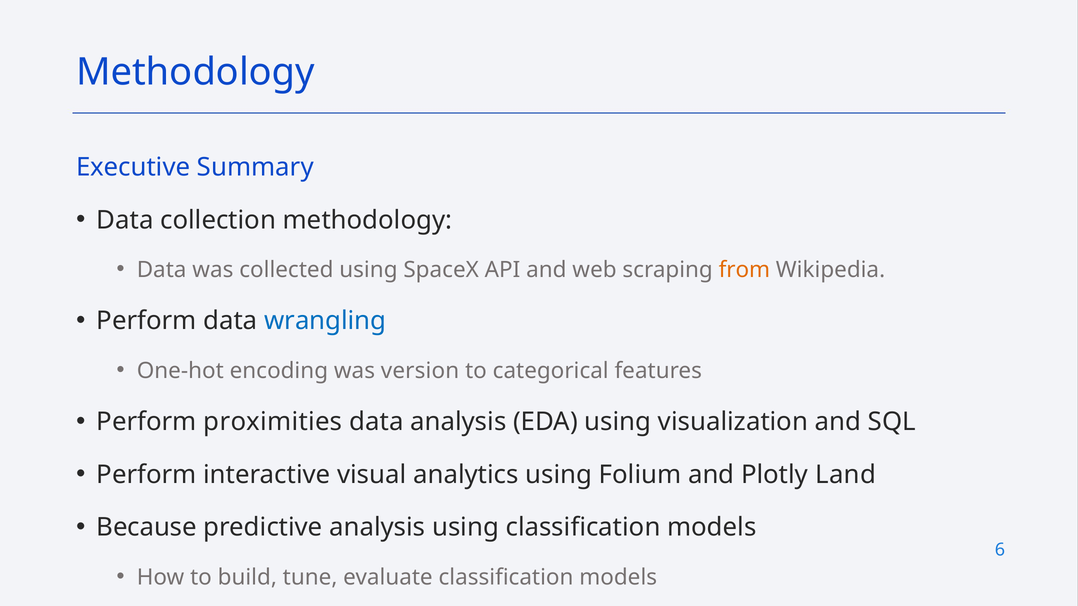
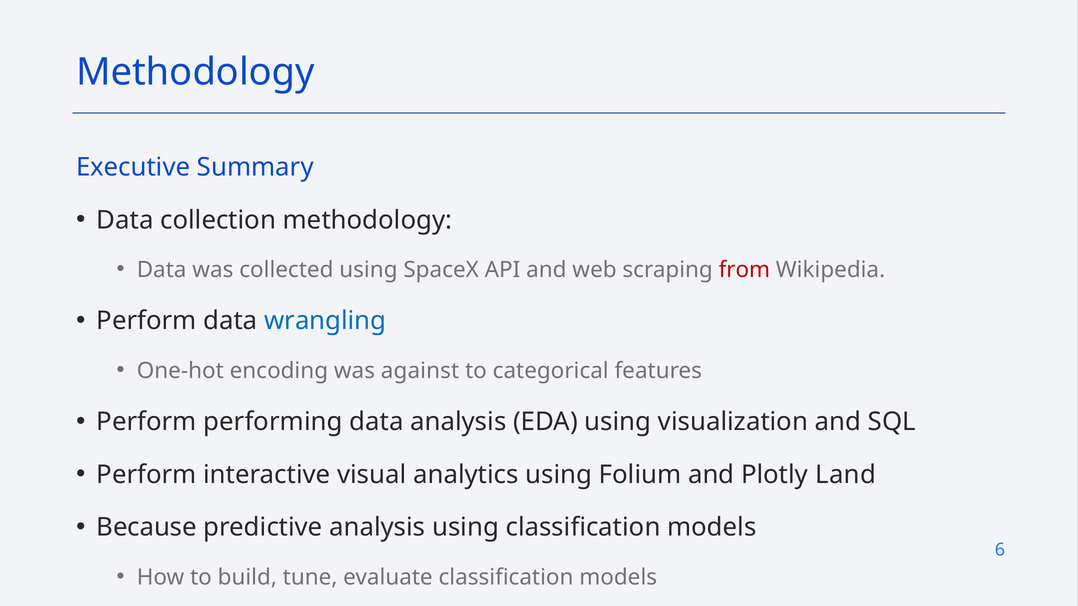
from colour: orange -> red
version: version -> against
proximities: proximities -> performing
